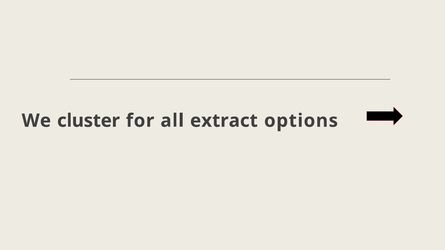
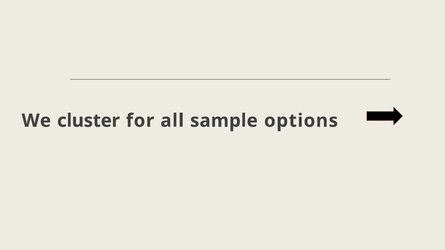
extract: extract -> sample
